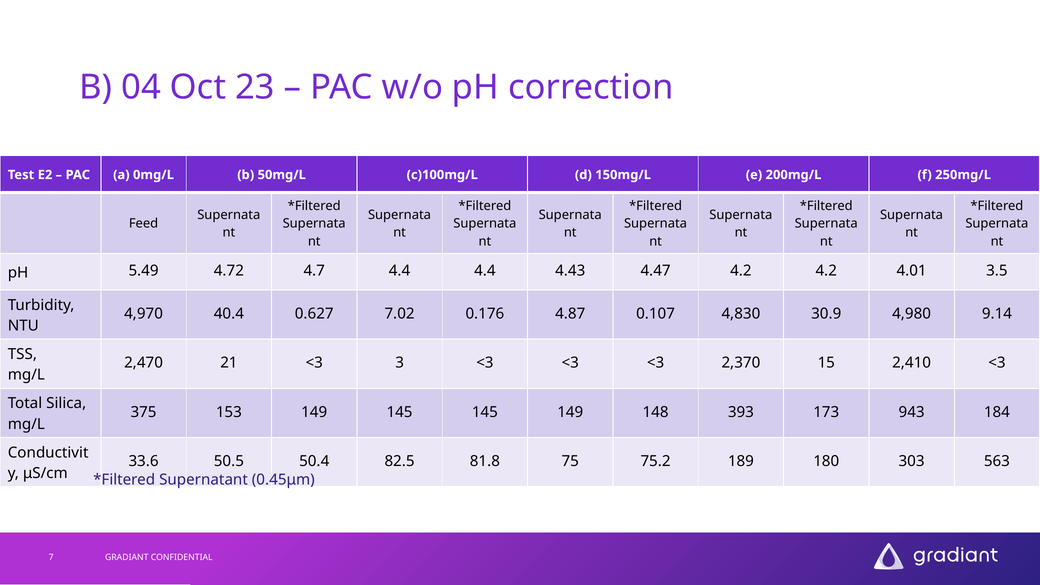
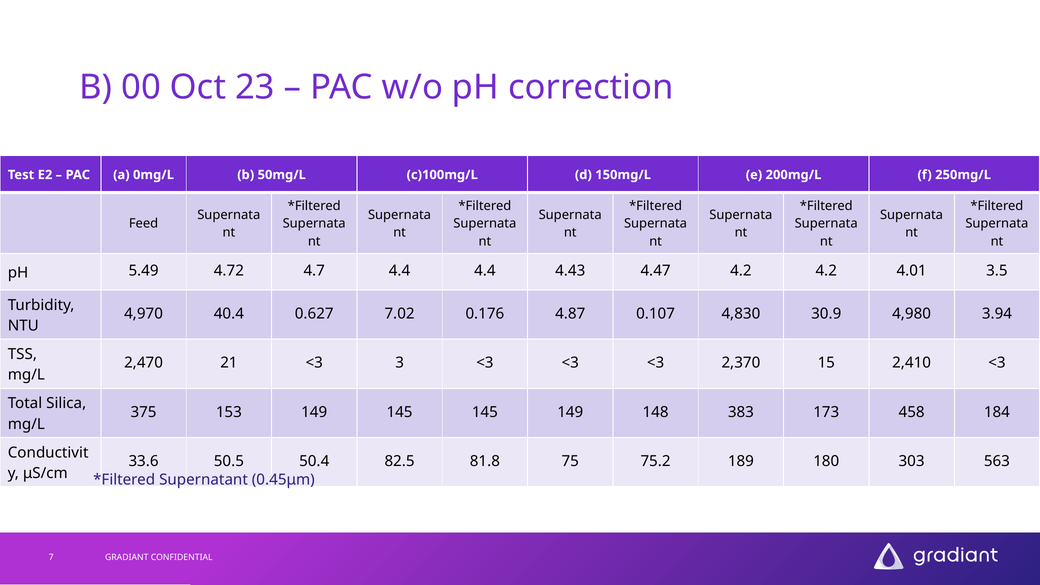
04: 04 -> 00
9.14: 9.14 -> 3.94
393: 393 -> 383
943: 943 -> 458
